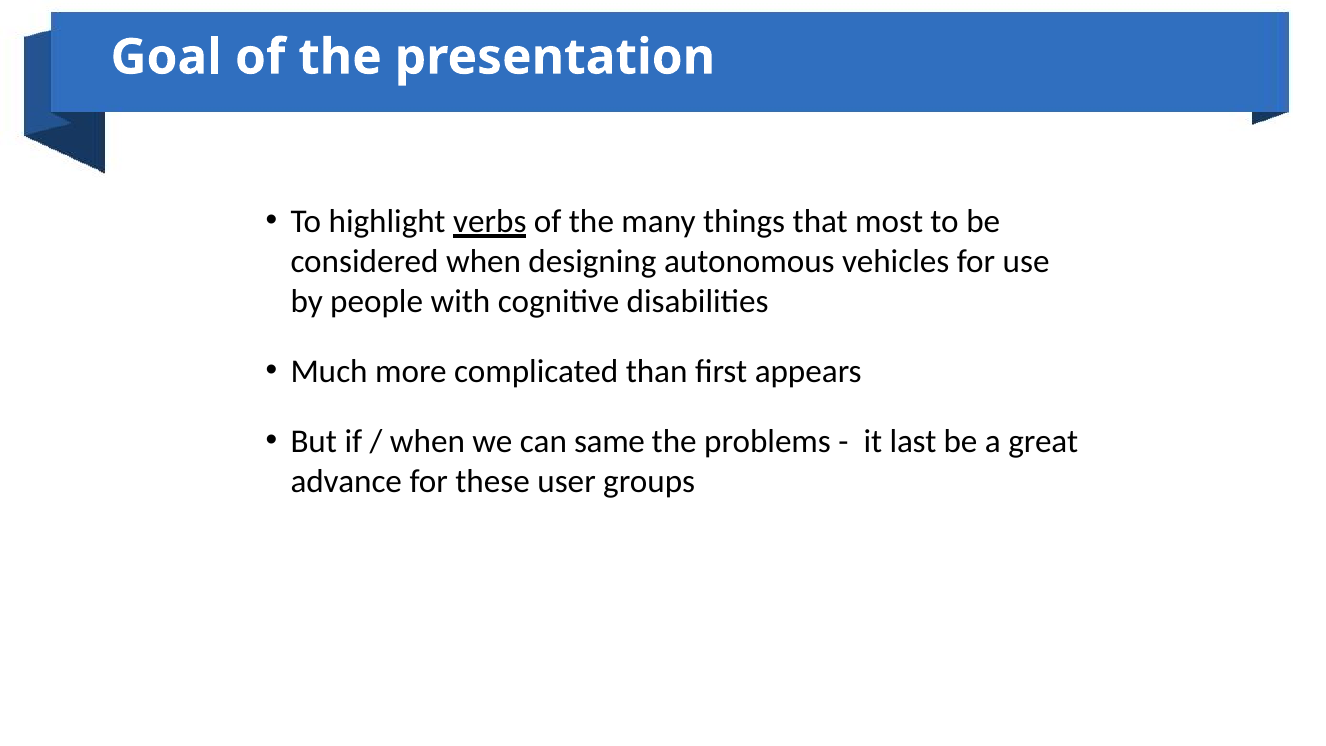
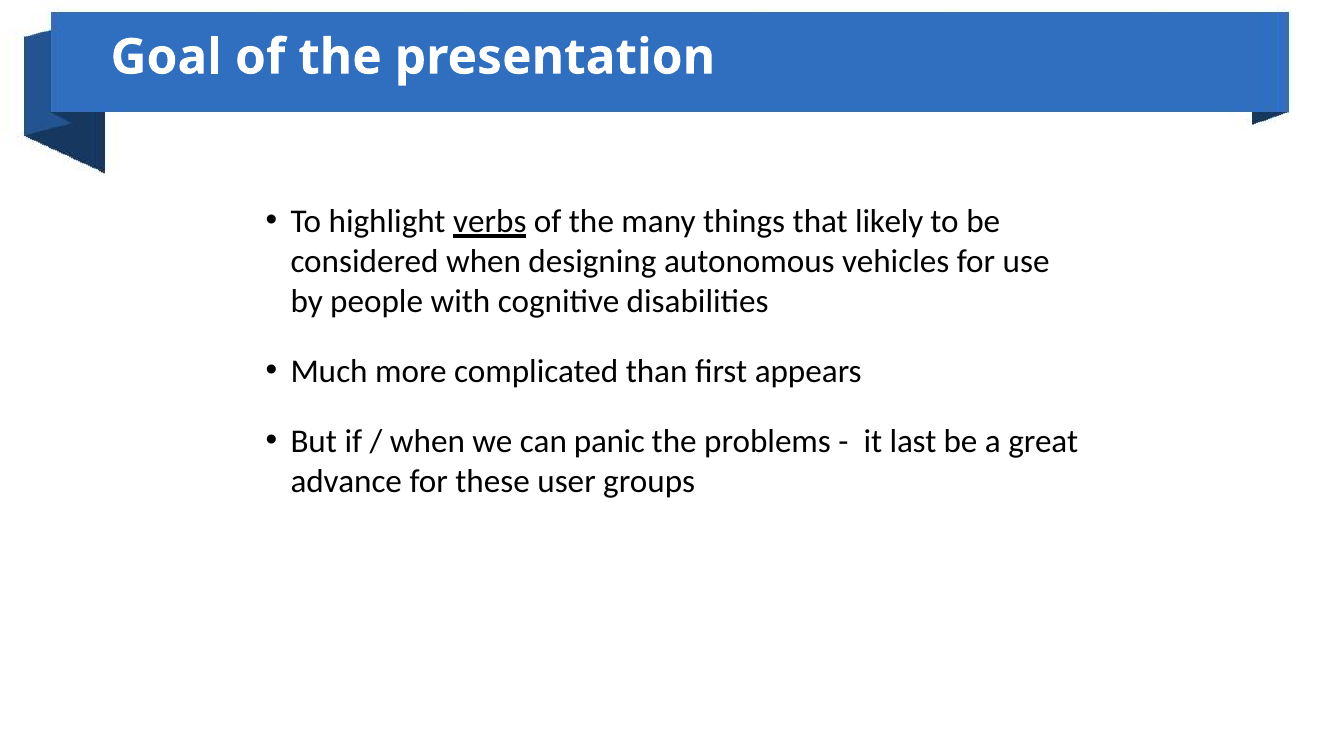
most: most -> likely
same: same -> panic
